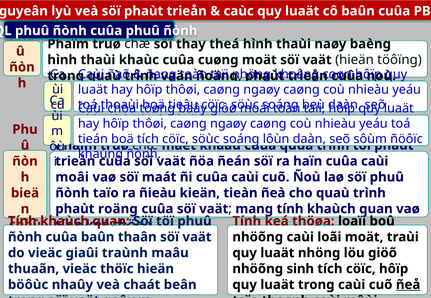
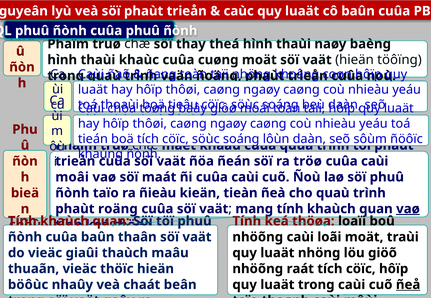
haïn: haïn -> tröø
vaø at (408, 209) underline: none -> present
traùnh: traùnh -> thaùch
sinh: sinh -> raát
